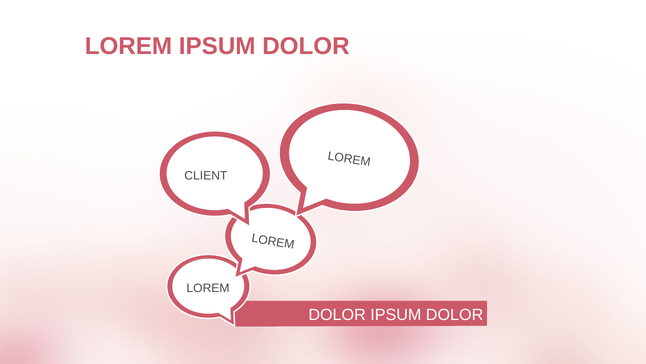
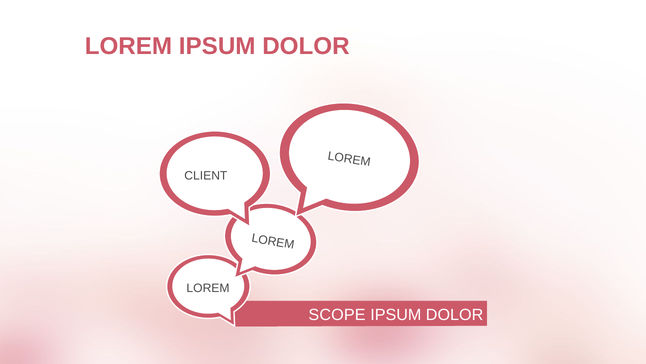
DOLOR at (337, 314): DOLOR -> SCOPE
